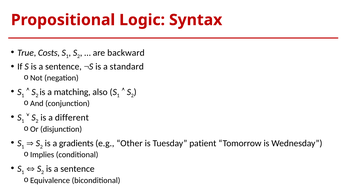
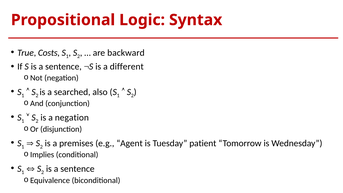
standard: standard -> different
matching: matching -> searched
a different: different -> negation
gradients: gradients -> premises
Other: Other -> Agent
